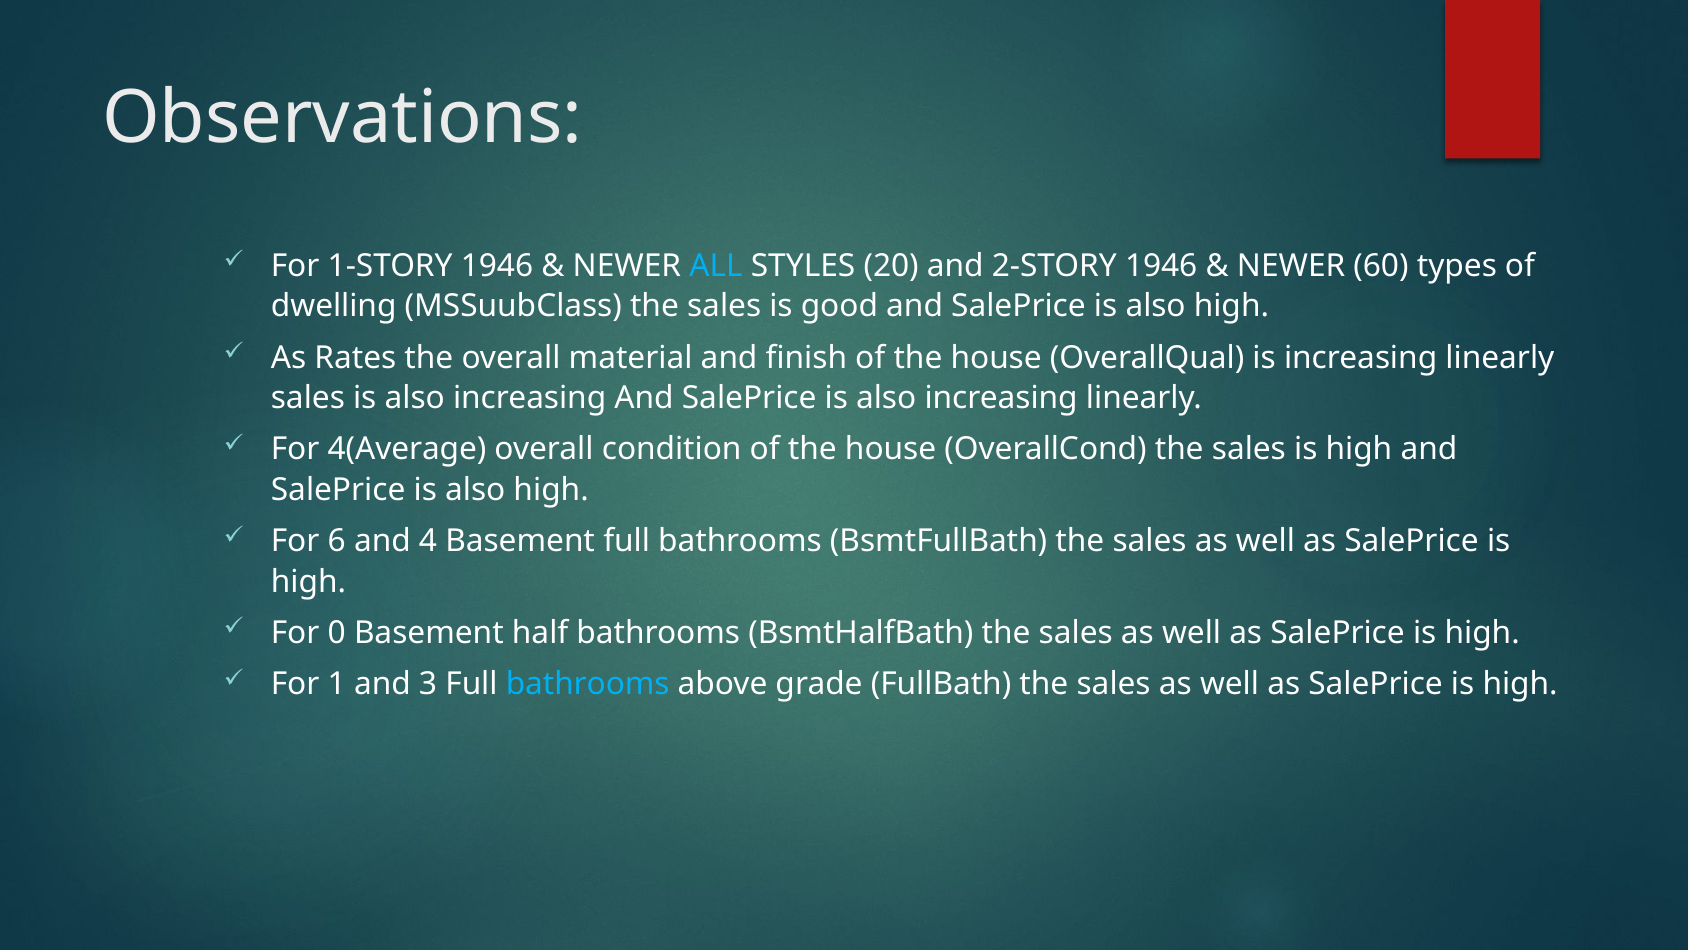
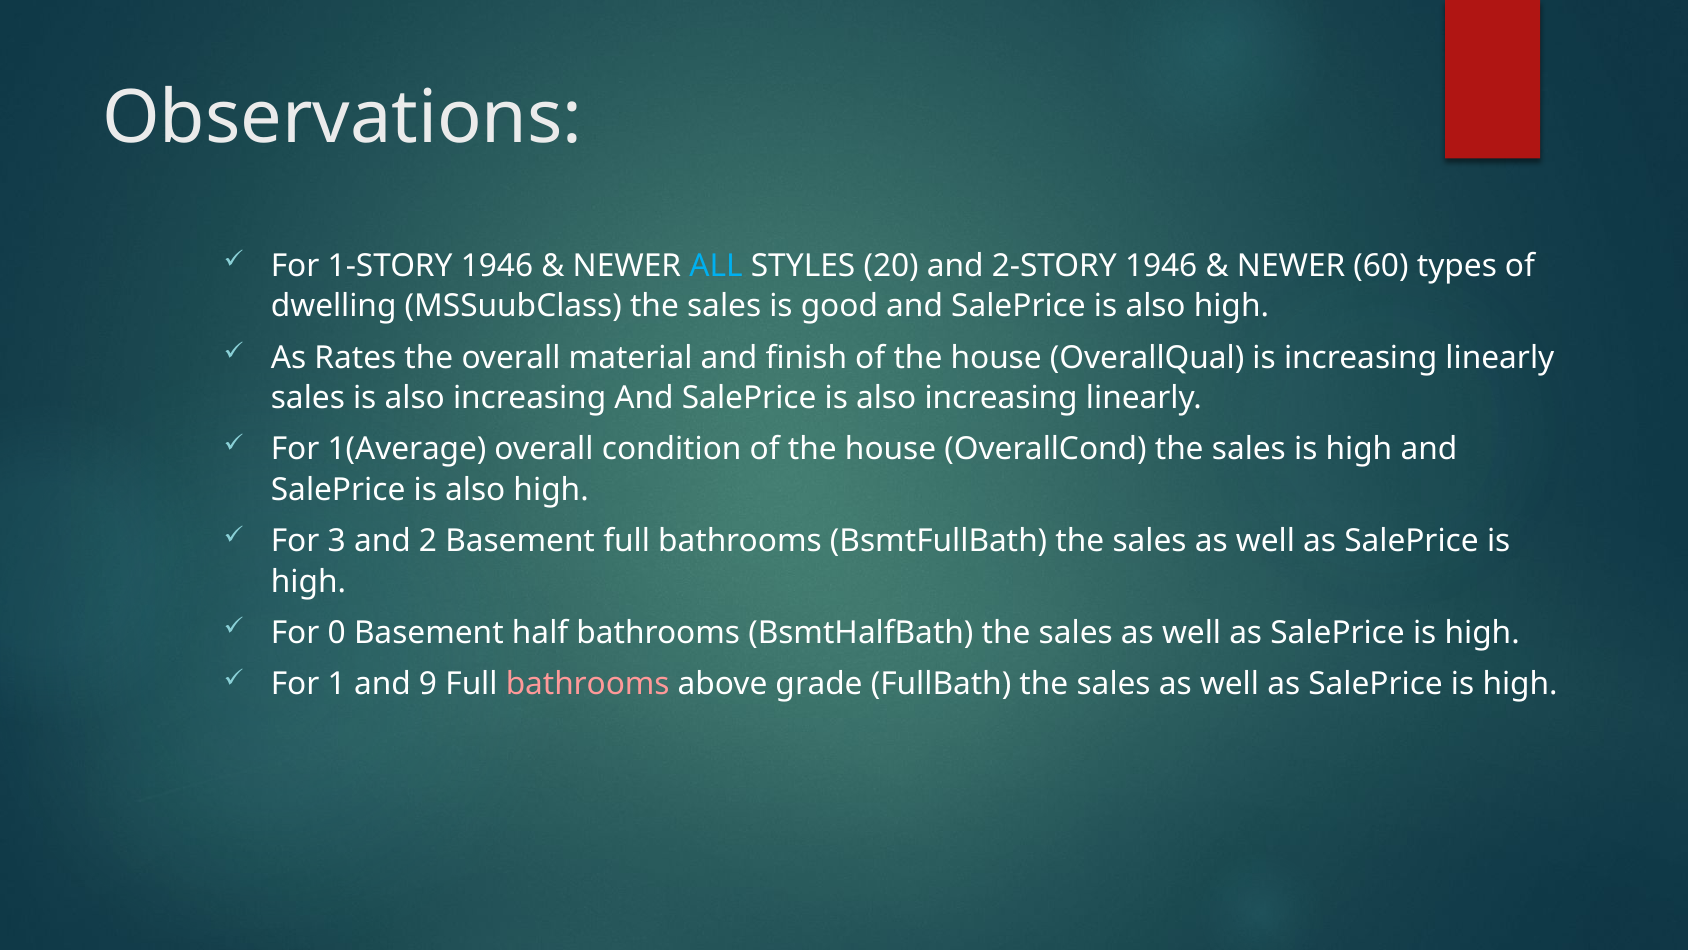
4(Average: 4(Average -> 1(Average
6: 6 -> 3
4: 4 -> 2
3: 3 -> 9
bathrooms at (588, 684) colour: light blue -> pink
